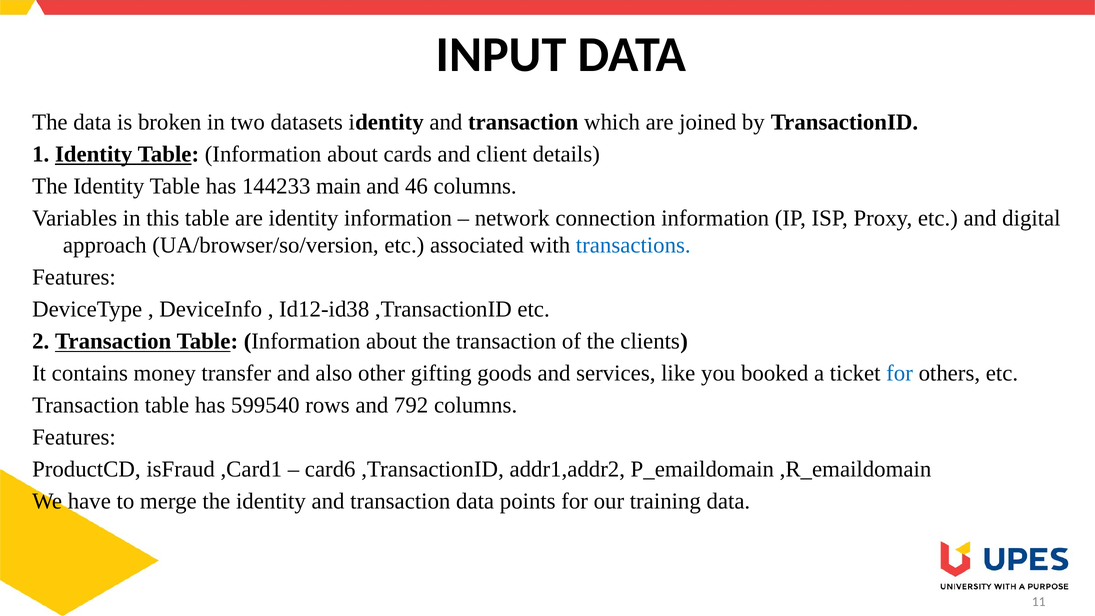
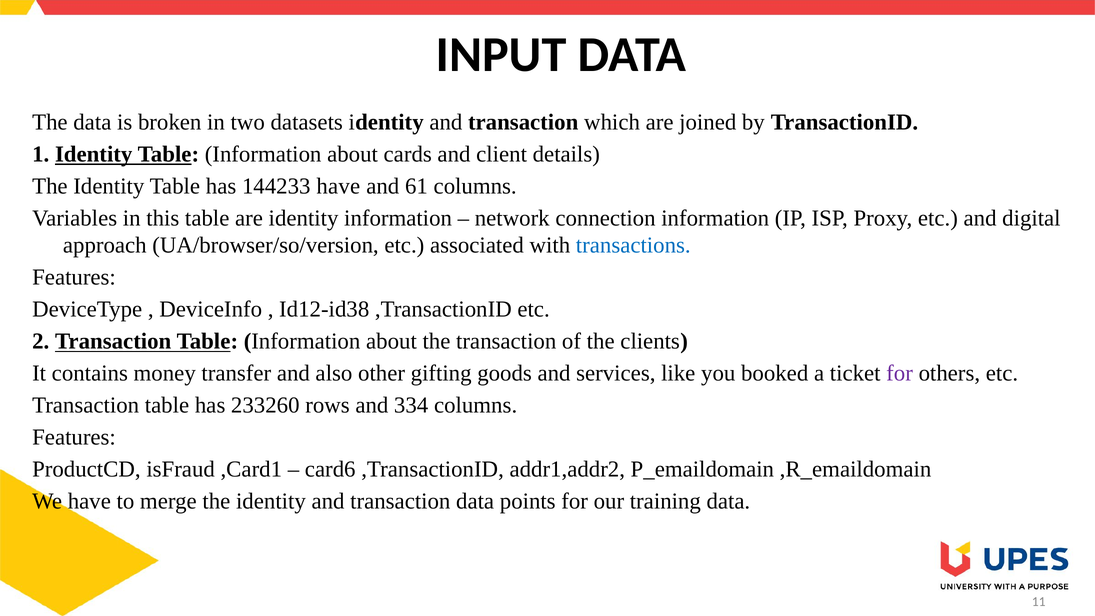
144233 main: main -> have
46: 46 -> 61
for at (900, 373) colour: blue -> purple
599540: 599540 -> 233260
792: 792 -> 334
